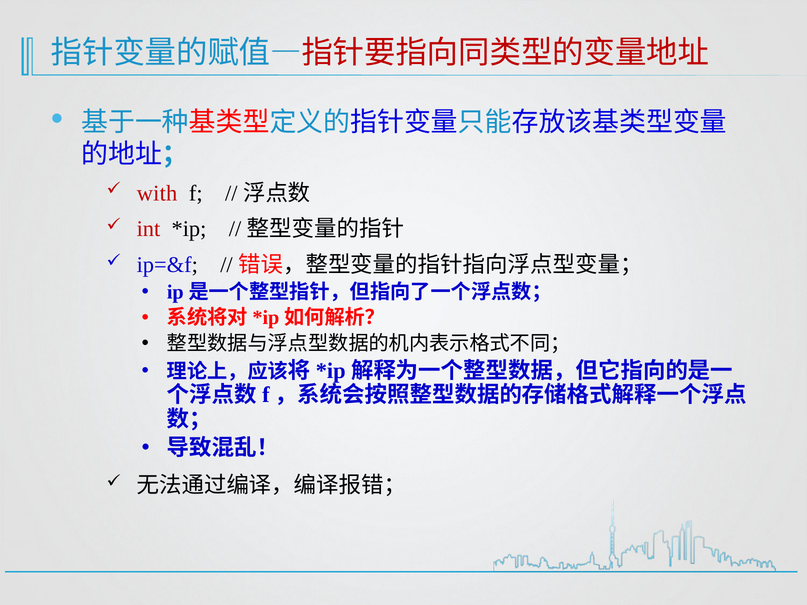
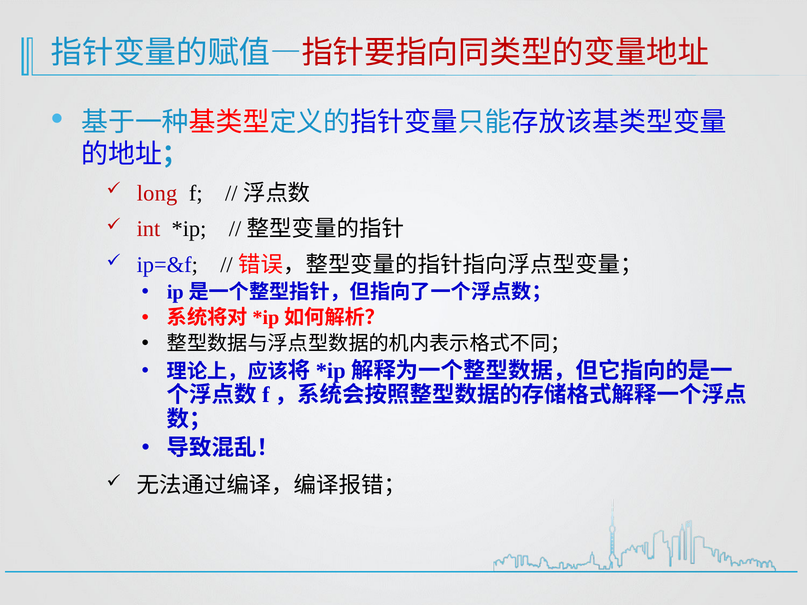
with: with -> long
